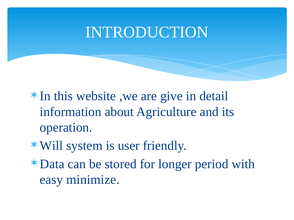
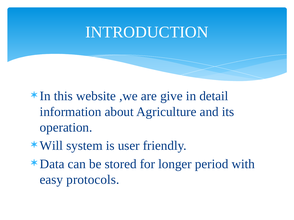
minimize: minimize -> protocols
